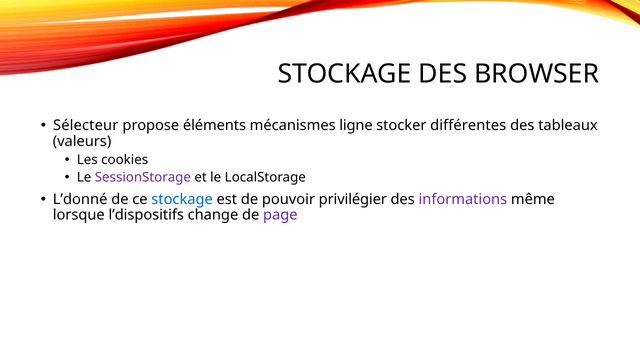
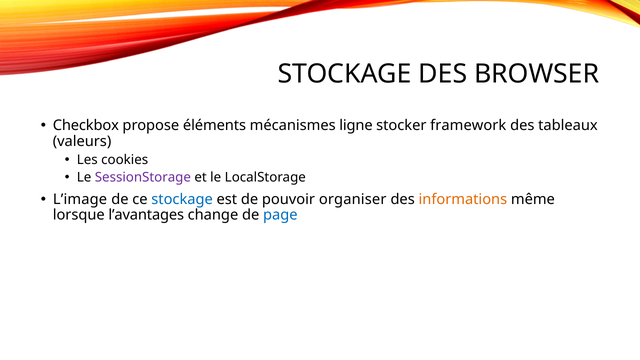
Sélecteur: Sélecteur -> Checkbox
différentes: différentes -> framework
L’donné: L’donné -> L’image
privilégier: privilégier -> organiser
informations colour: purple -> orange
l’dispositifs: l’dispositifs -> l’avantages
page colour: purple -> blue
